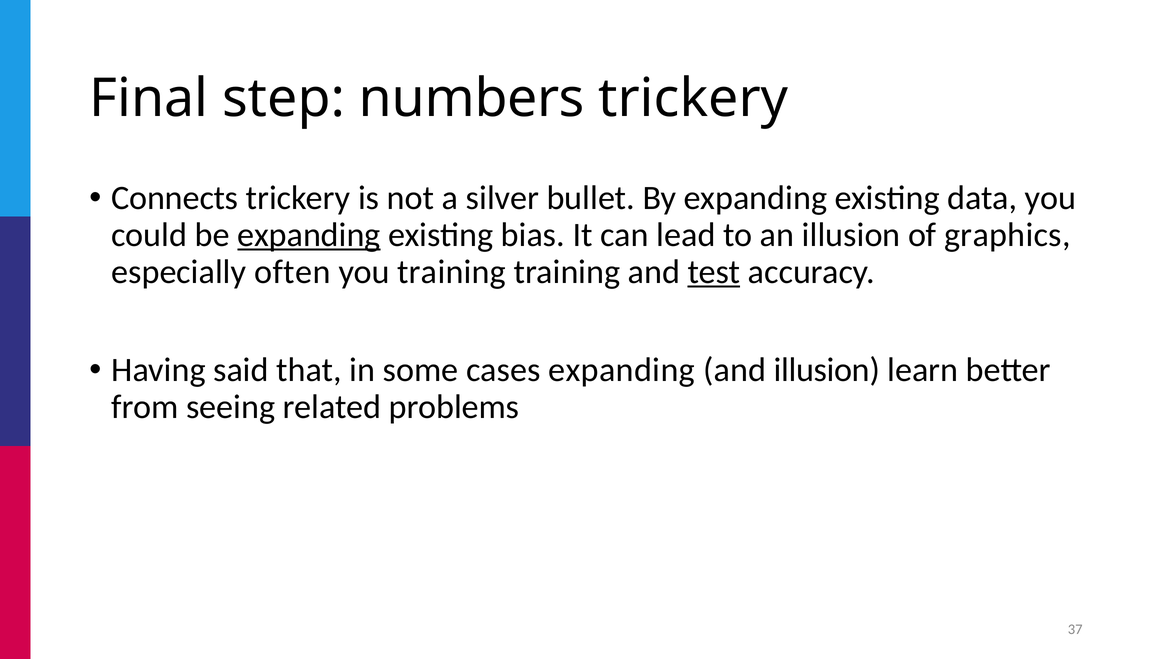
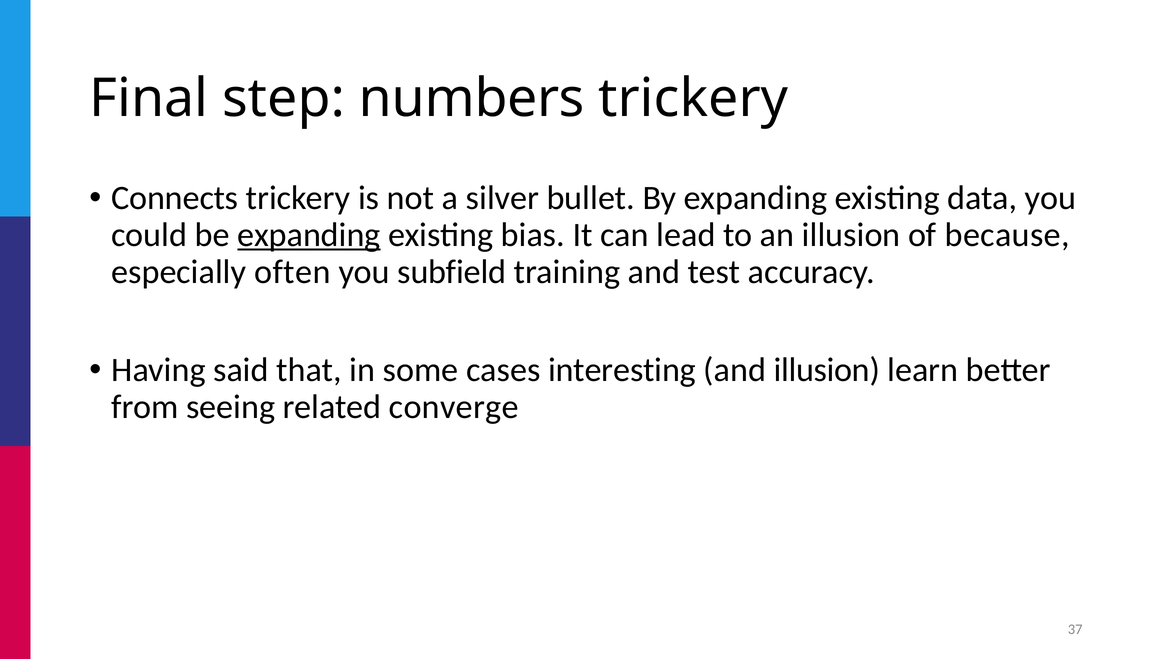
graphics: graphics -> because
you training: training -> subfield
test underline: present -> none
cases expanding: expanding -> interesting
problems: problems -> converge
